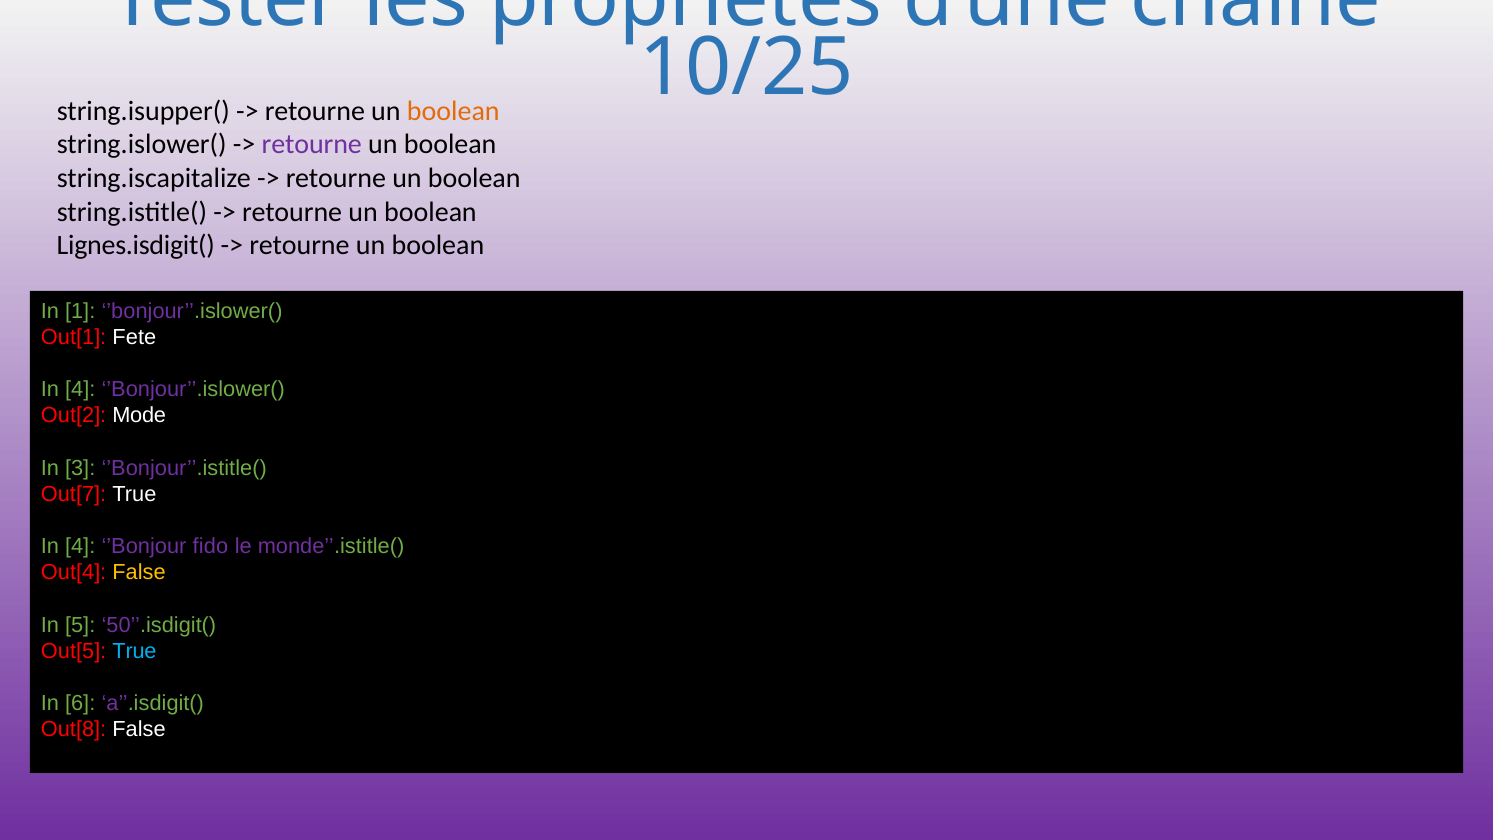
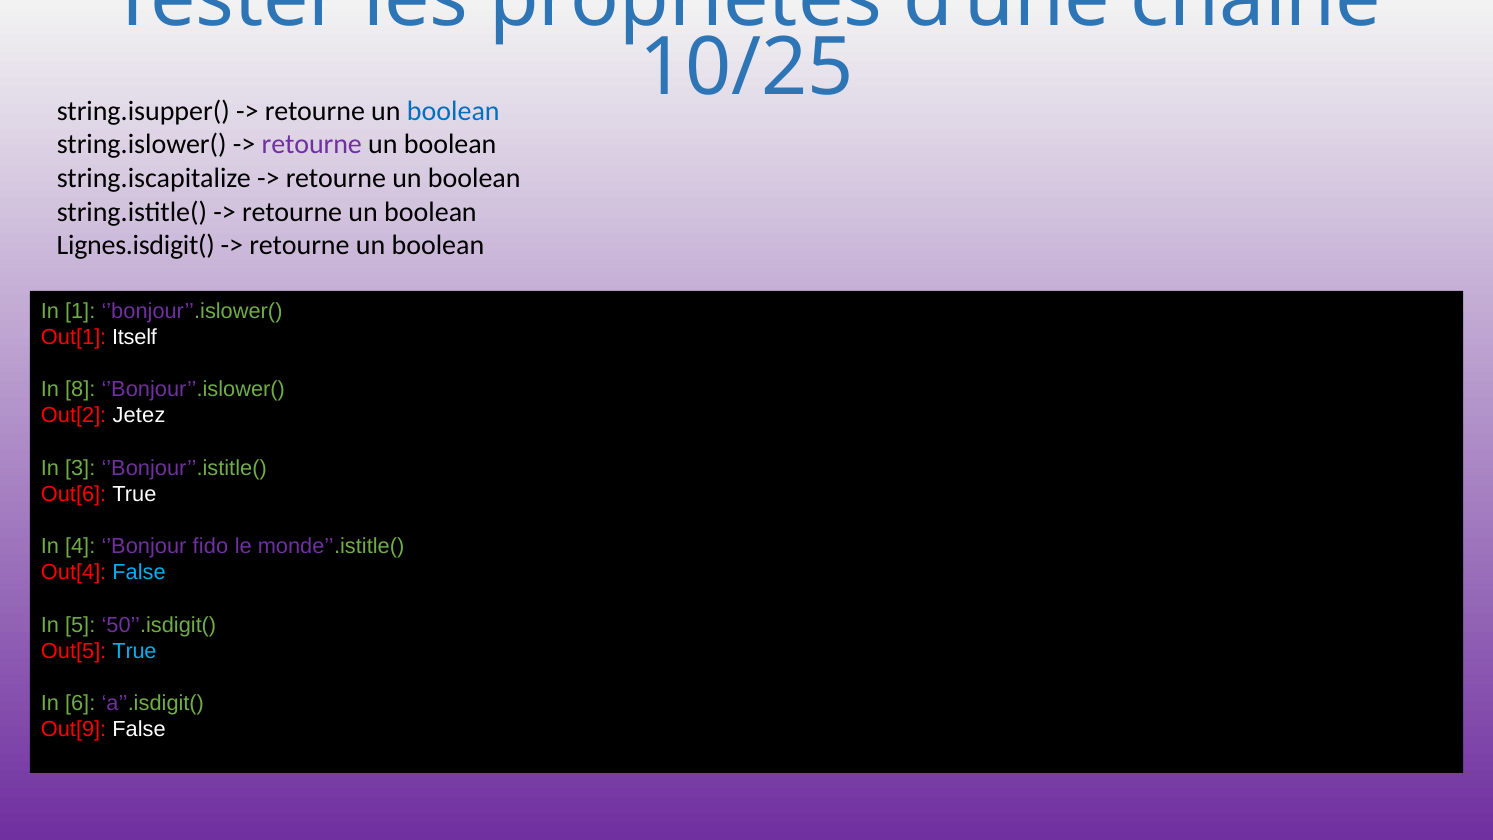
boolean at (453, 111) colour: orange -> blue
Fete: Fete -> Itself
4 at (80, 389): 4 -> 8
Mode: Mode -> Jetez
Out[7: Out[7 -> Out[6
False at (139, 572) colour: yellow -> light blue
Out[8: Out[8 -> Out[9
